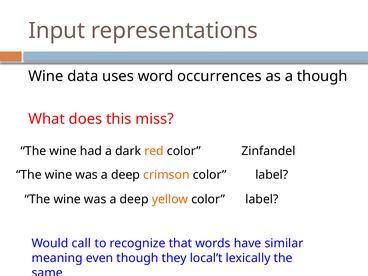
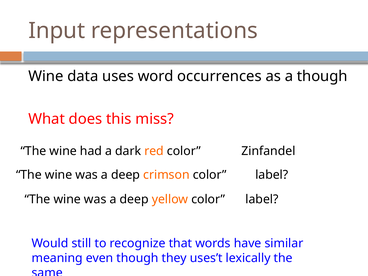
call: call -> still
local’t: local’t -> uses’t
